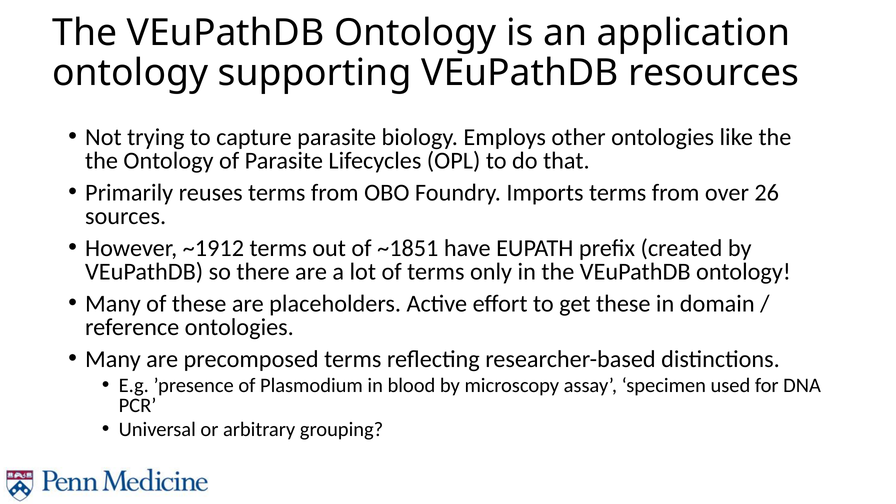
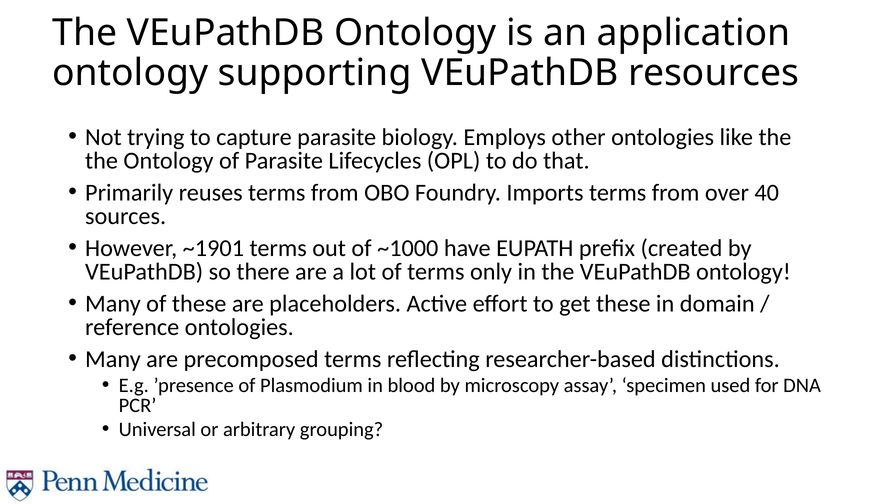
26: 26 -> 40
~1912: ~1912 -> ~1901
~1851: ~1851 -> ~1000
